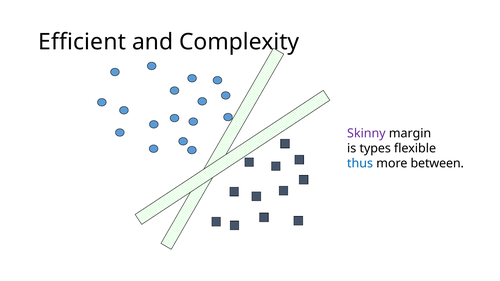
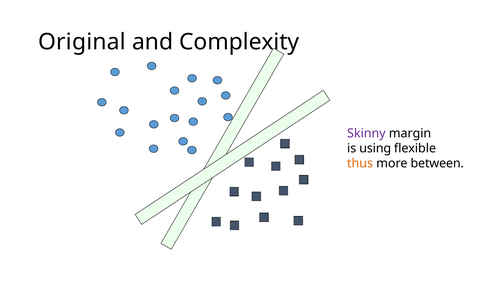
Efficient: Efficient -> Original
types: types -> using
thus colour: blue -> orange
